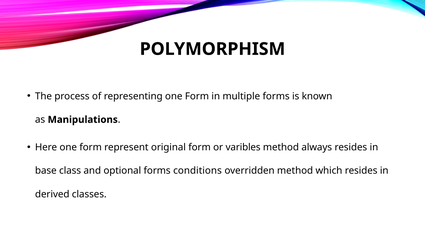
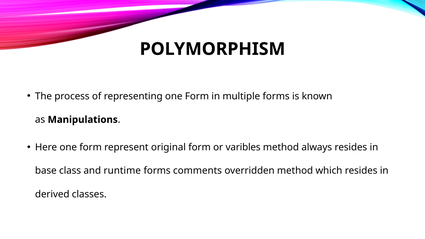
optional: optional -> runtime
conditions: conditions -> comments
